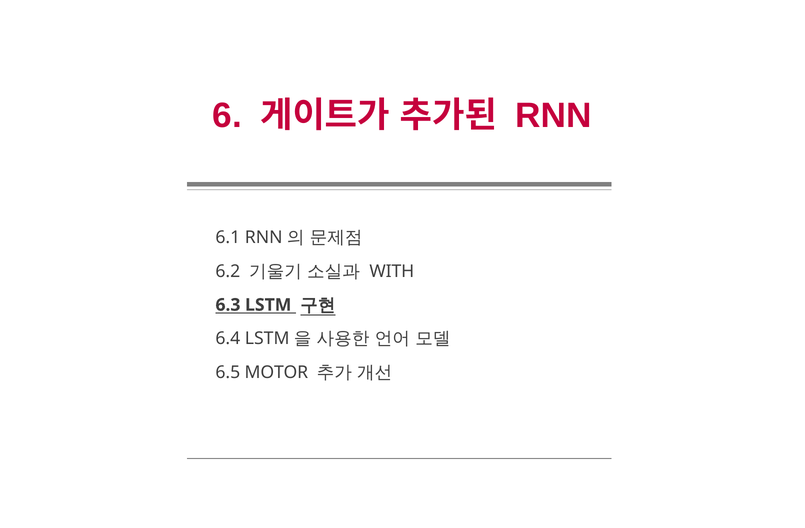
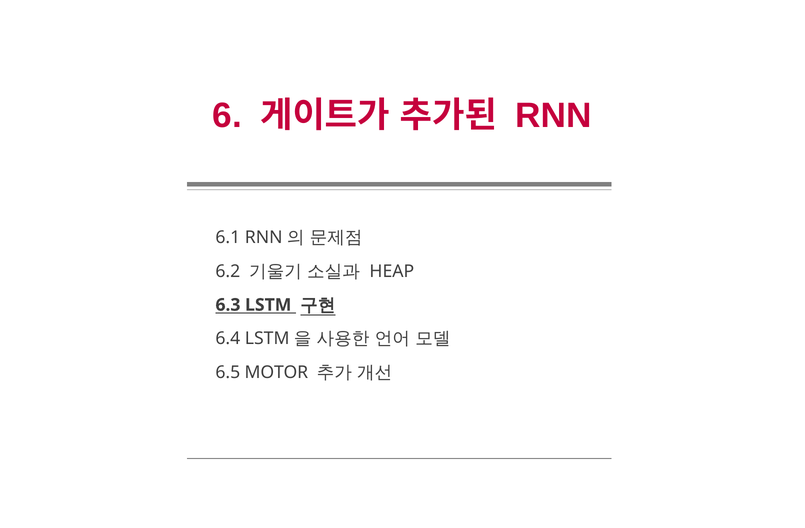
WITH: WITH -> HEAP
